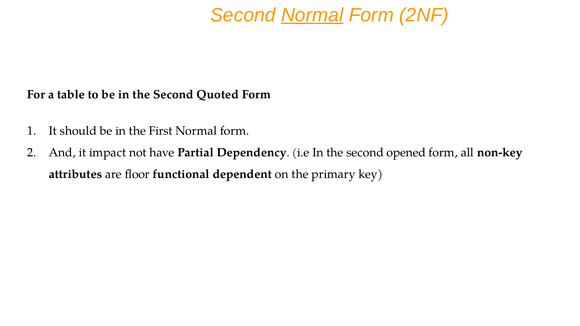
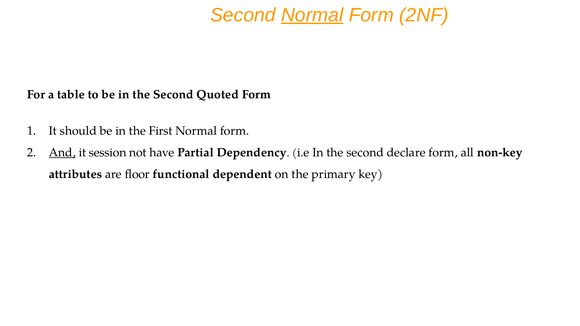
And underline: none -> present
impact: impact -> session
opened: opened -> declare
